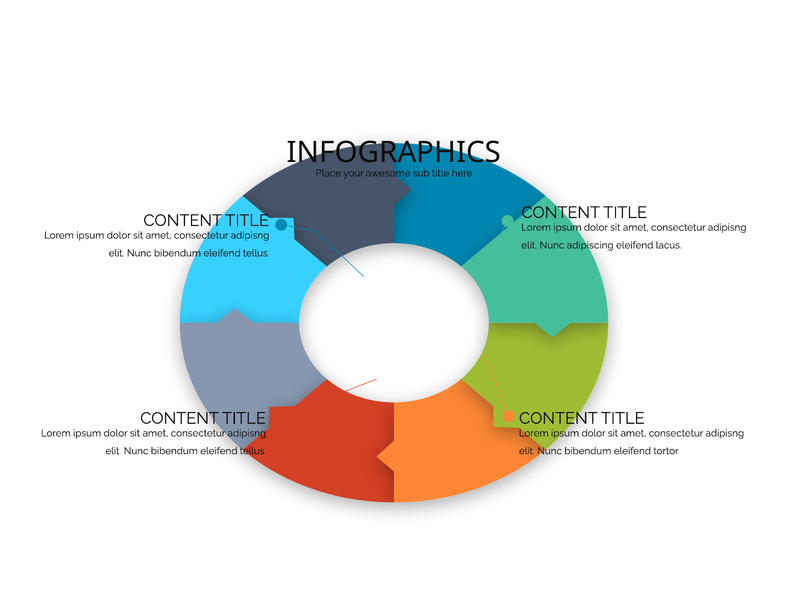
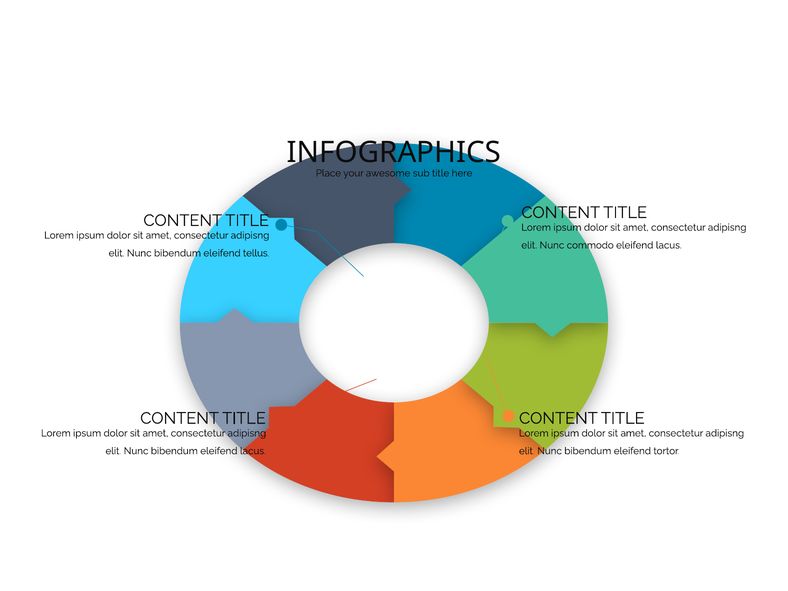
adipiscing: adipiscing -> commodo
tellus at (253, 451): tellus -> lacus
